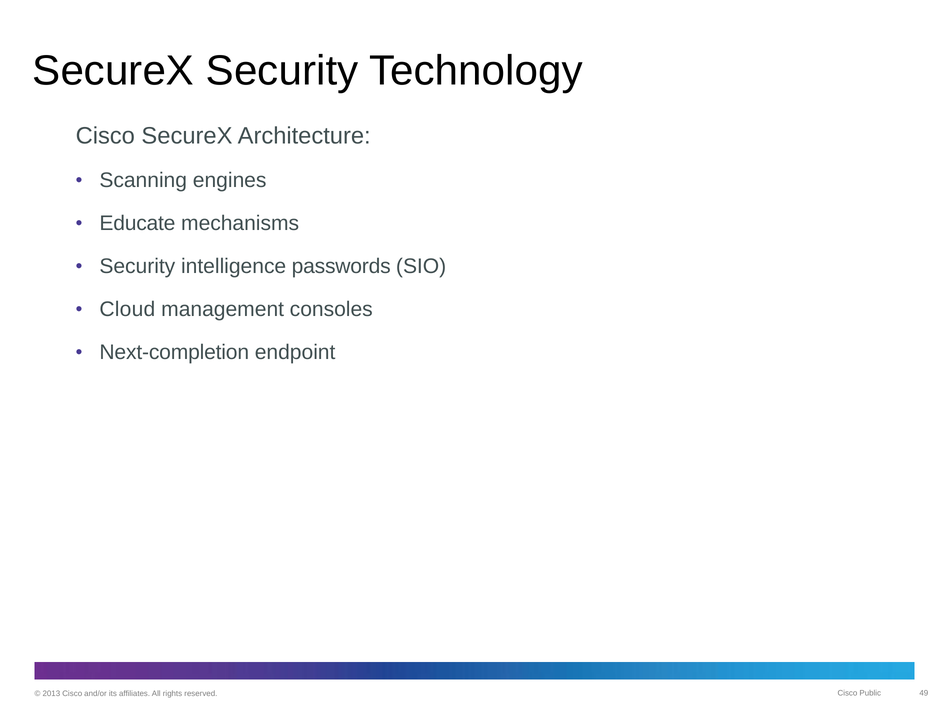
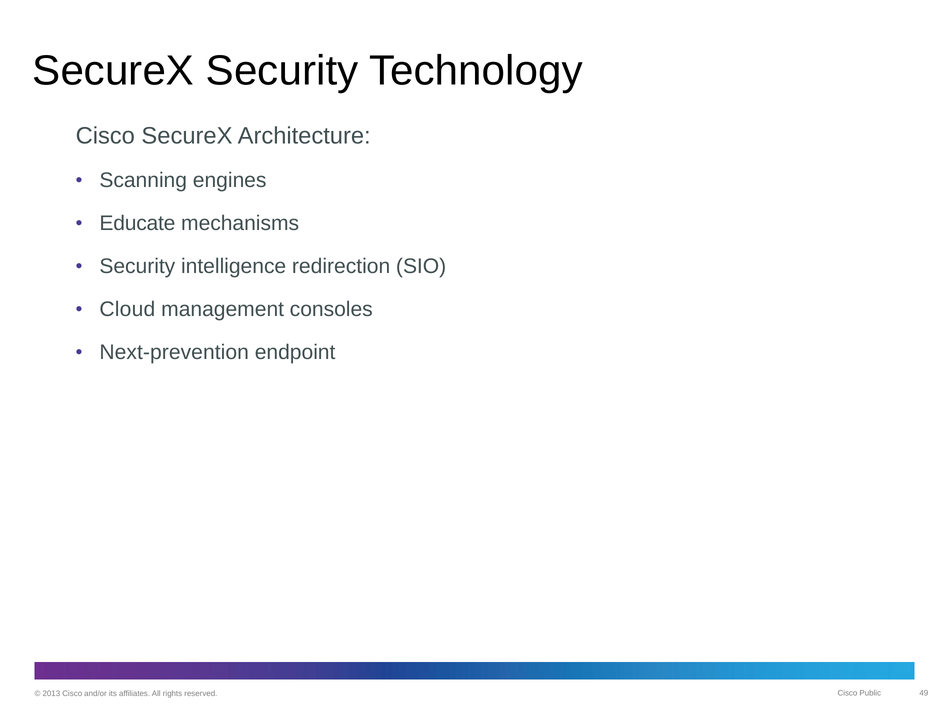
passwords: passwords -> redirection
Next-completion: Next-completion -> Next-prevention
